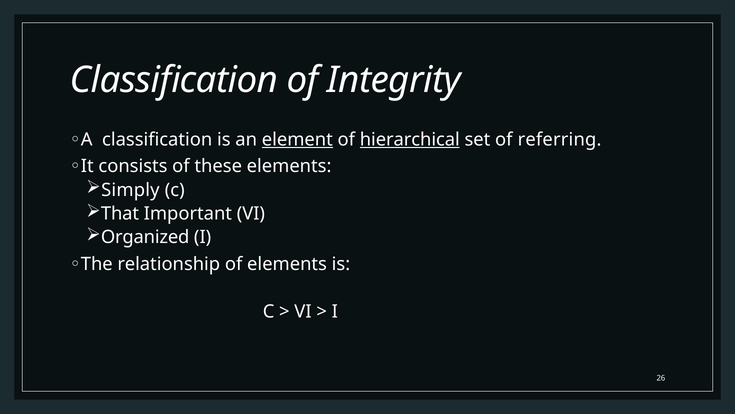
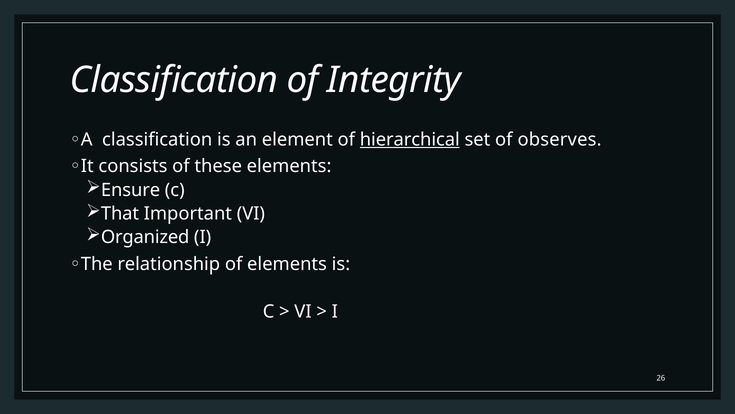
element underline: present -> none
referring: referring -> observes
Simply: Simply -> Ensure
